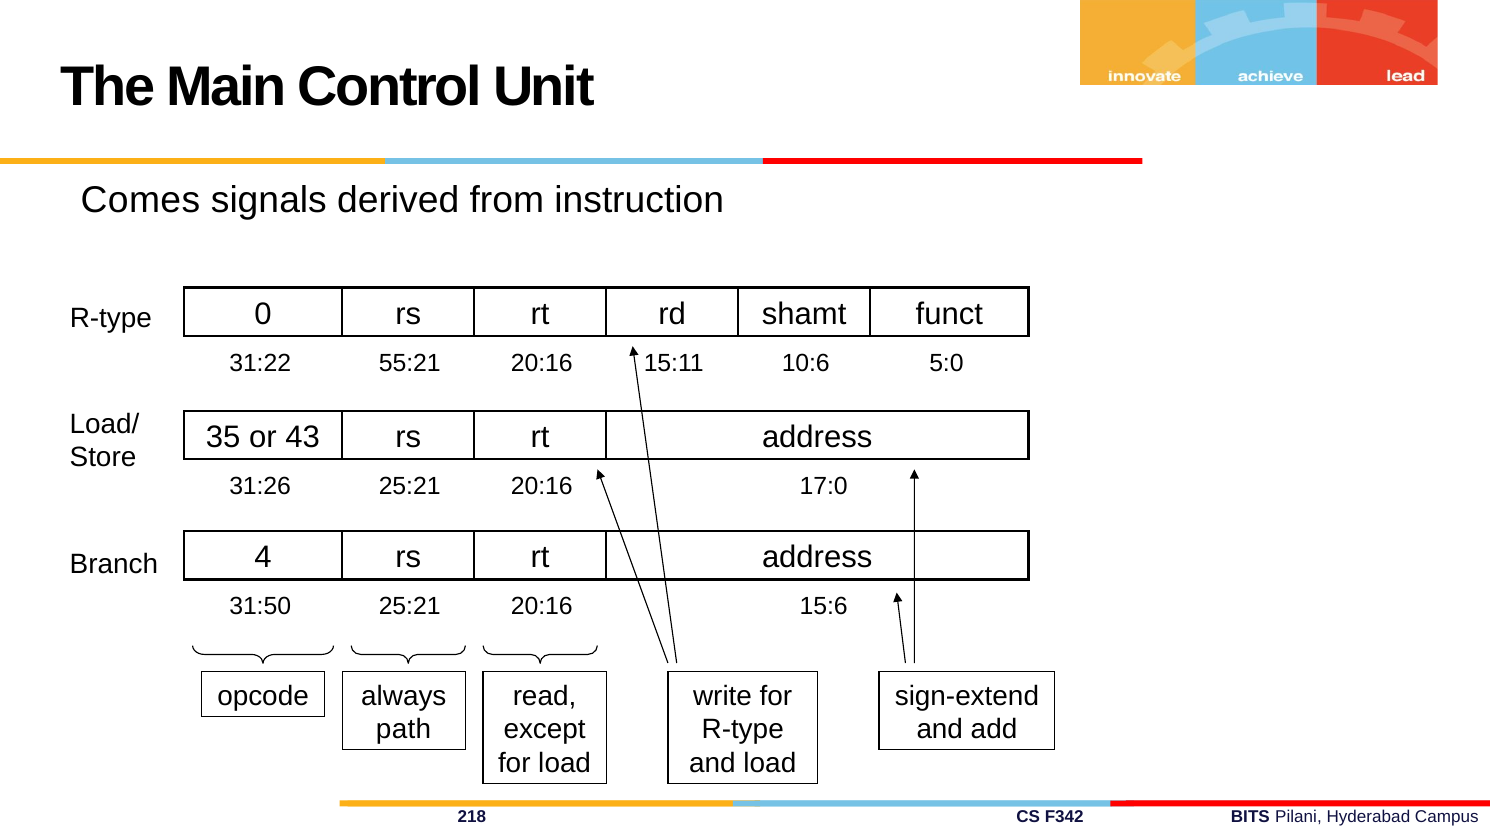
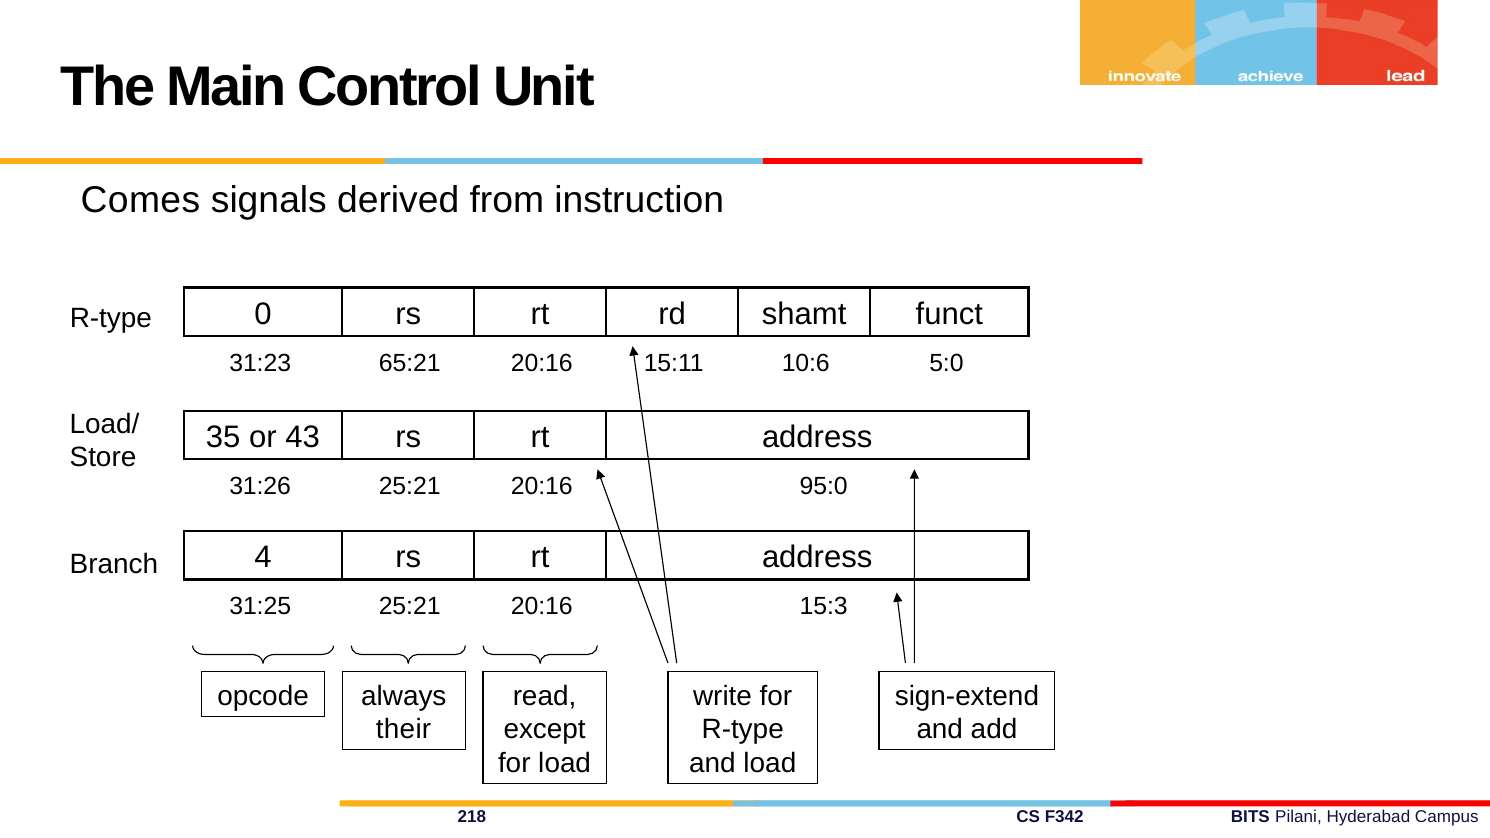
31:22: 31:22 -> 31:23
55:21: 55:21 -> 65:21
17:0: 17:0 -> 95:0
31:50: 31:50 -> 31:25
15:6: 15:6 -> 15:3
path: path -> their
